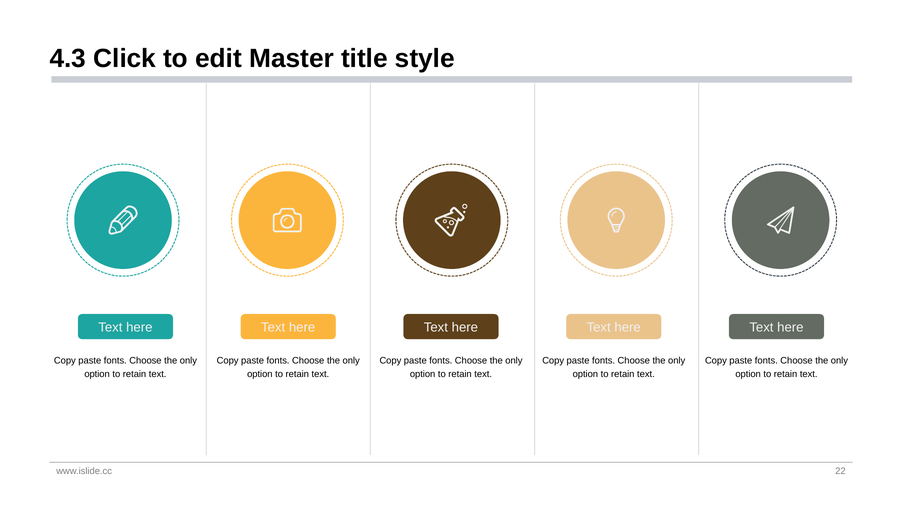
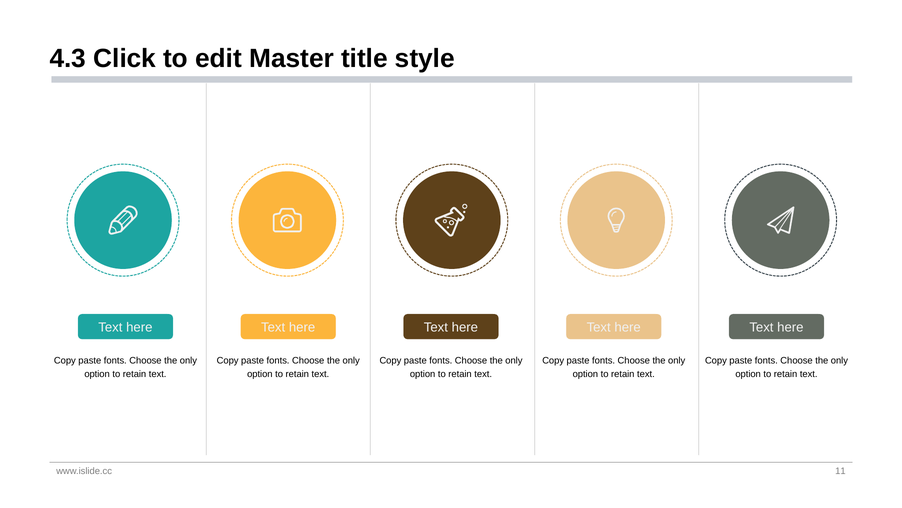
22: 22 -> 11
